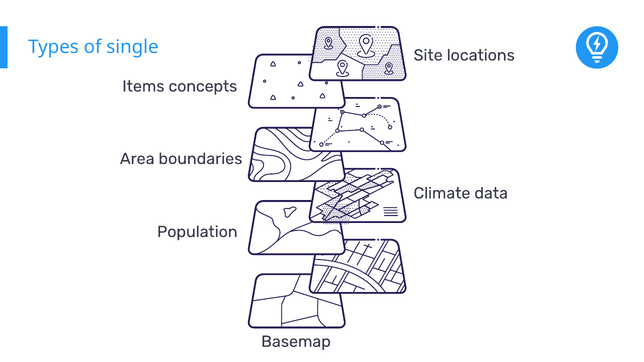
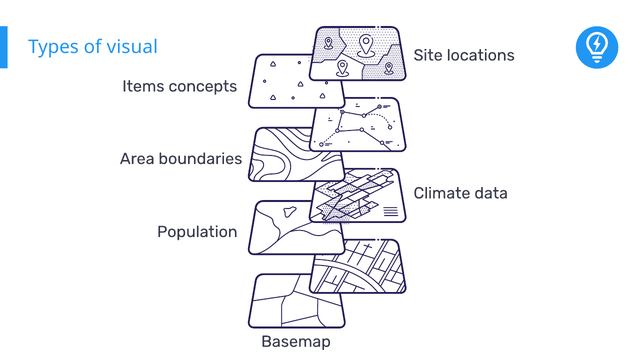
single: single -> visual
